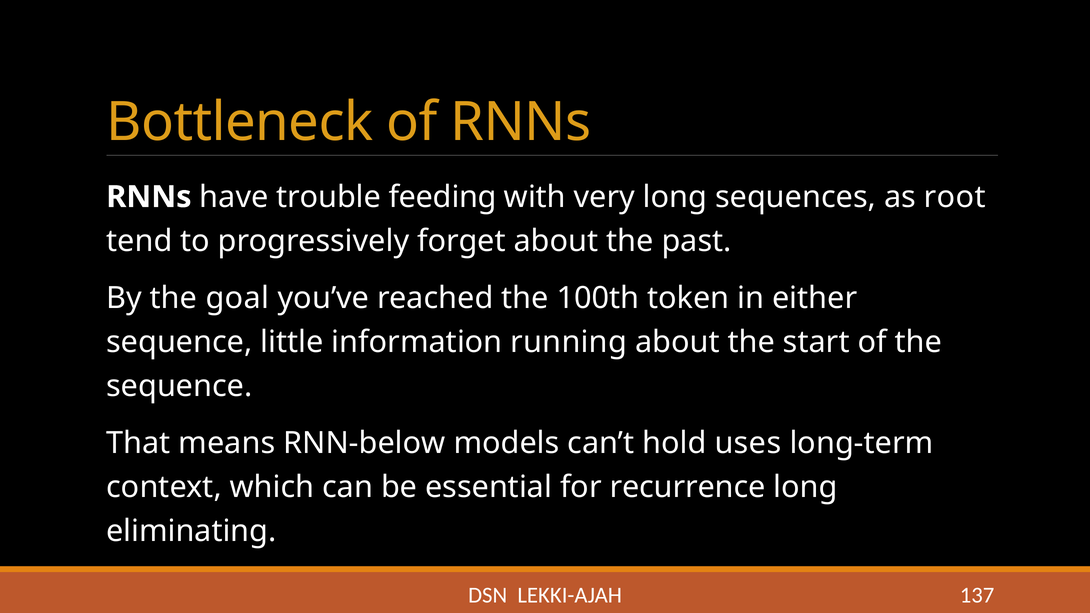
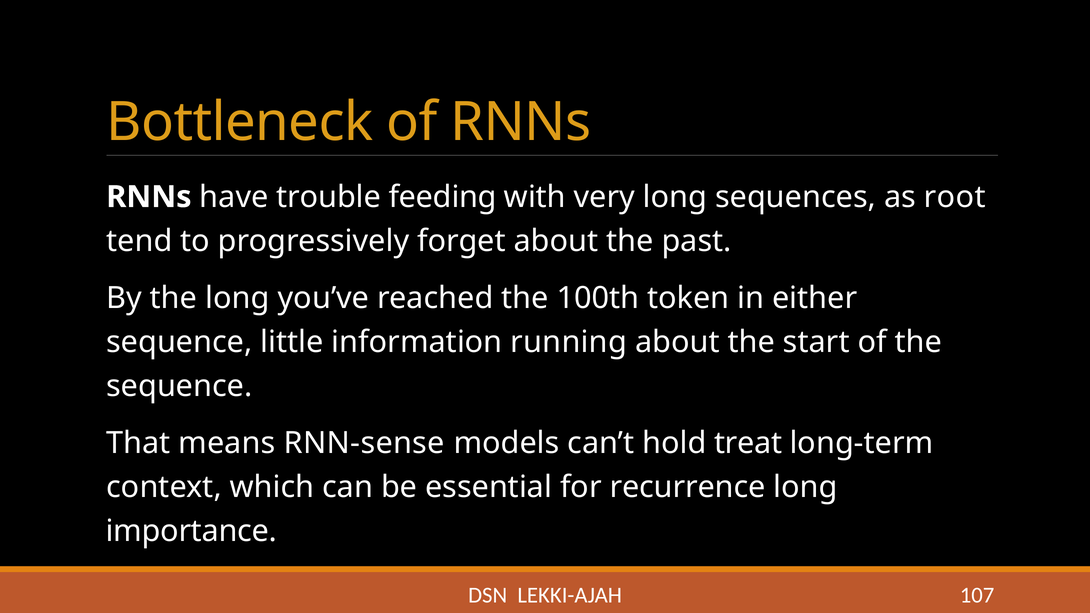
the goal: goal -> long
RNN-below: RNN-below -> RNN-sense
uses: uses -> treat
eliminating: eliminating -> importance
137: 137 -> 107
